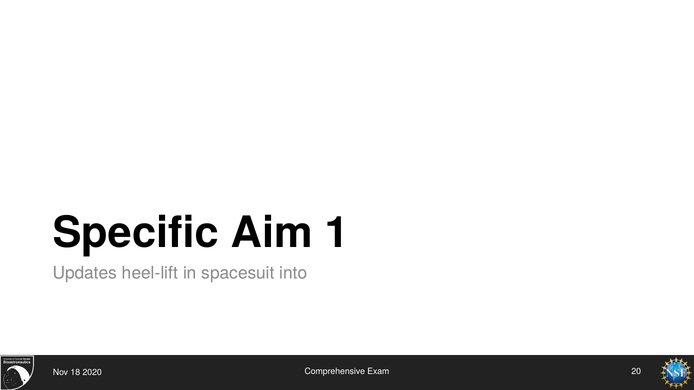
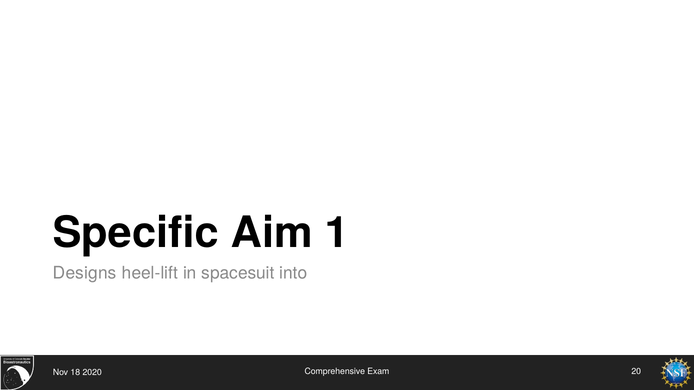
Updates: Updates -> Designs
